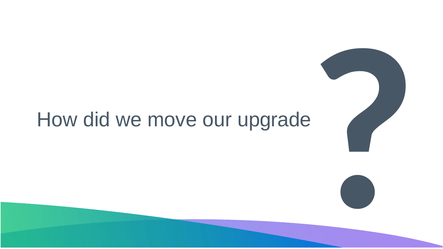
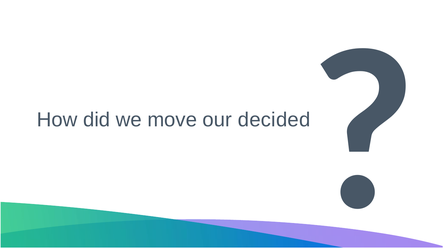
upgrade: upgrade -> decided
